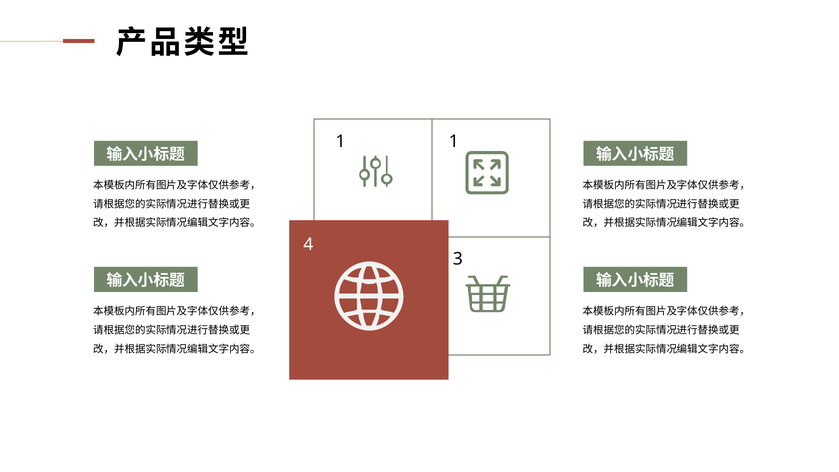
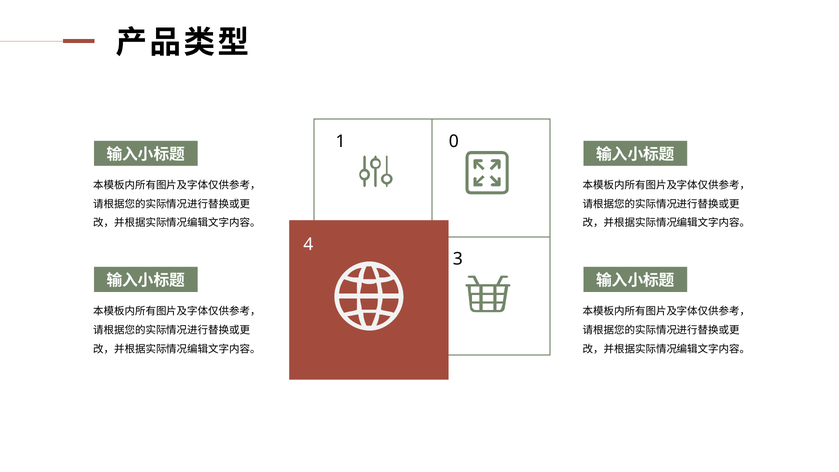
1 1: 1 -> 0
